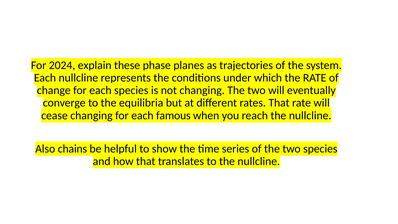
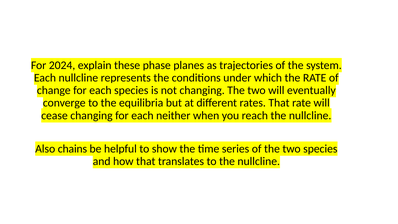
famous: famous -> neither
